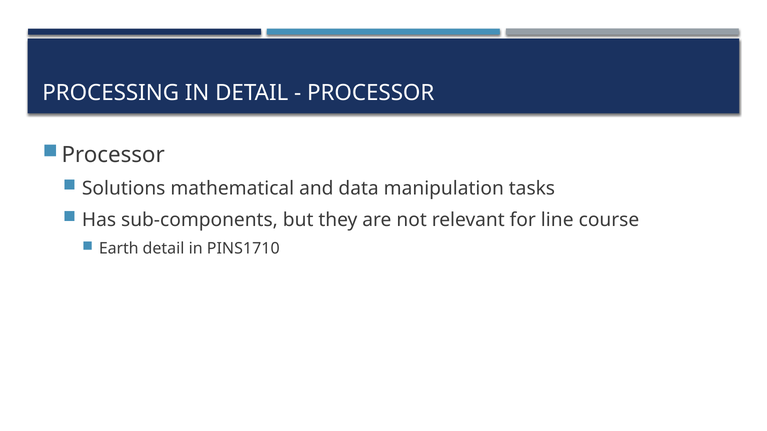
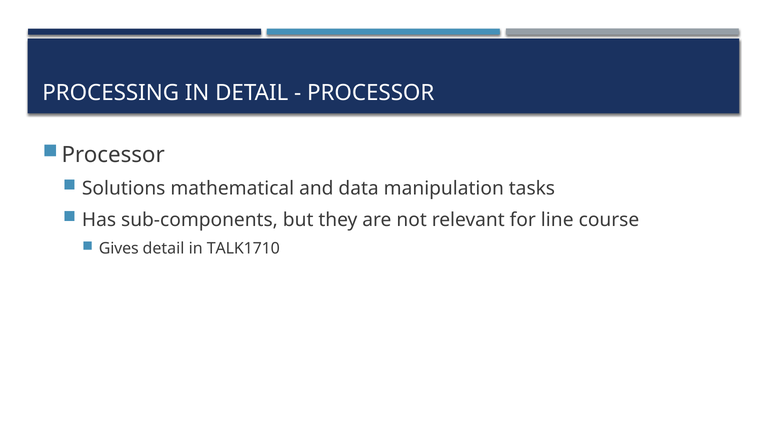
Earth: Earth -> Gives
PINS1710: PINS1710 -> TALK1710
